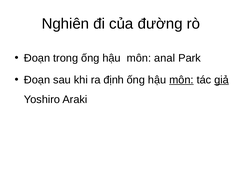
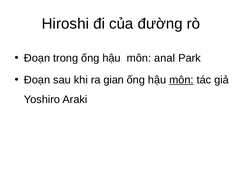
Nghiên: Nghiên -> Hiroshi
định: định -> gian
giả underline: present -> none
